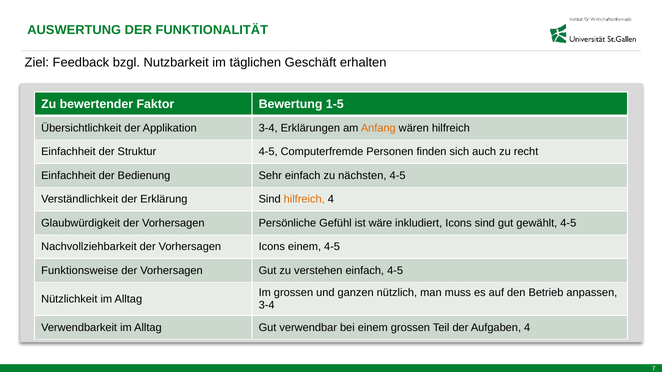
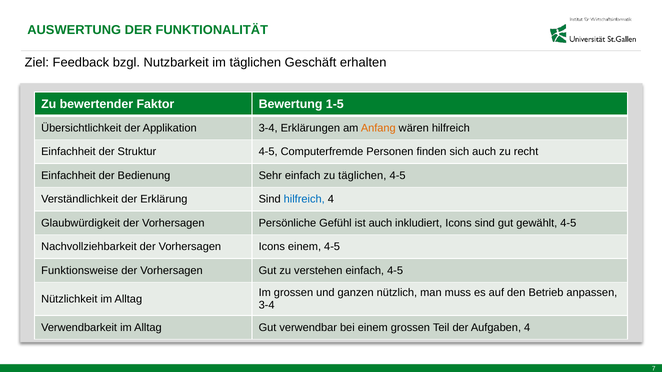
zu nächsten: nächsten -> täglichen
hilfreich at (304, 199) colour: orange -> blue
ist wäre: wäre -> auch
